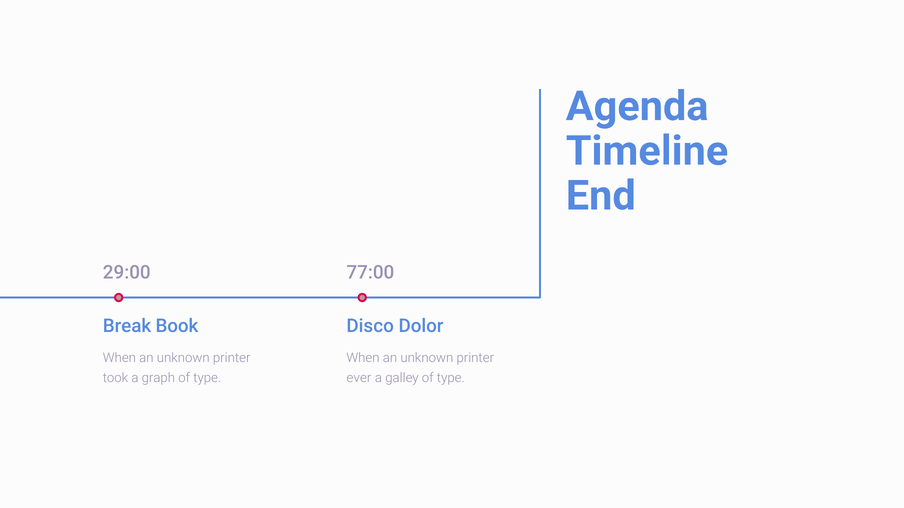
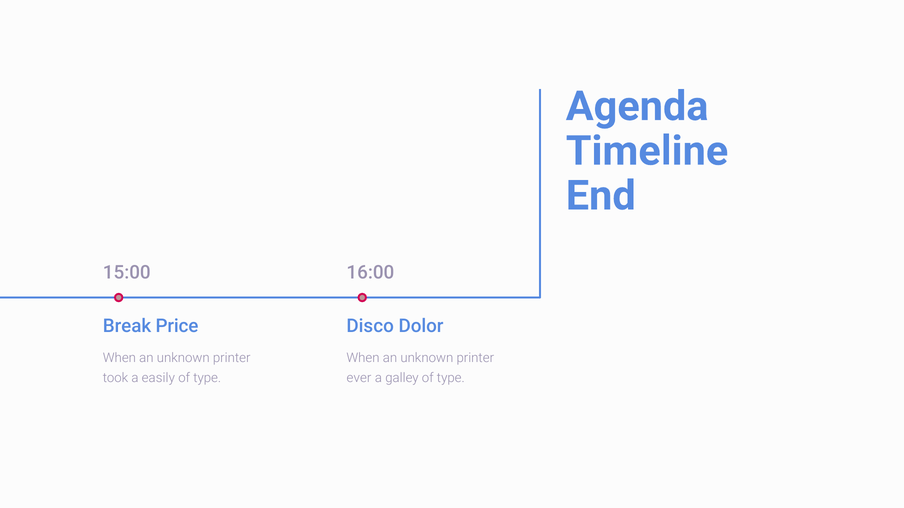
29:00: 29:00 -> 15:00
77:00: 77:00 -> 16:00
Book: Book -> Price
graph: graph -> easily
